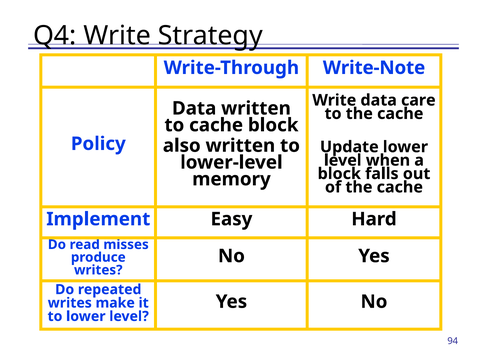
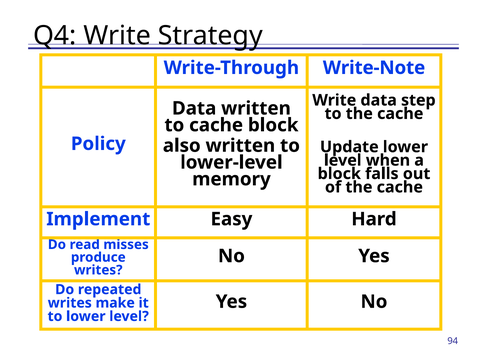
care: care -> step
